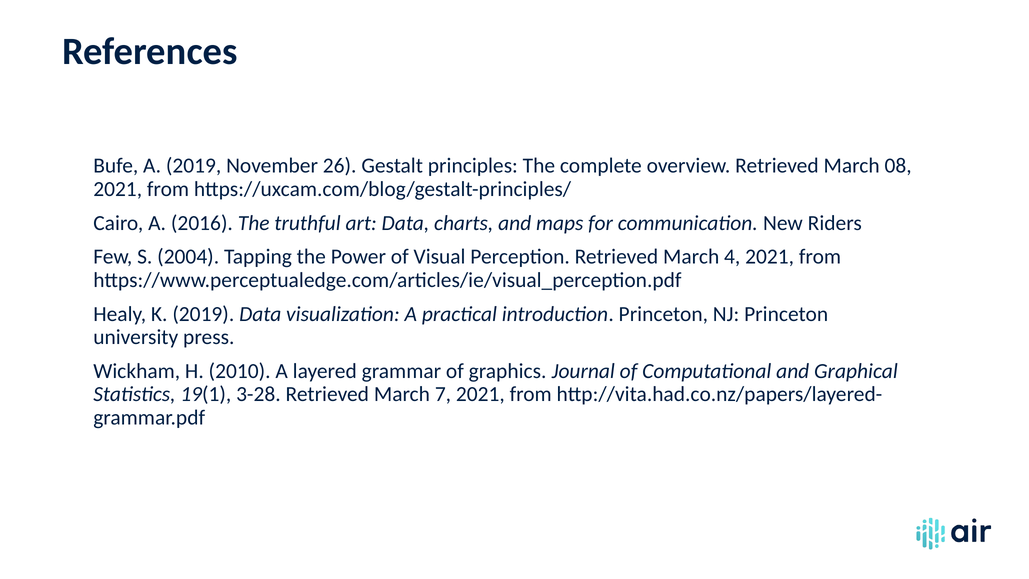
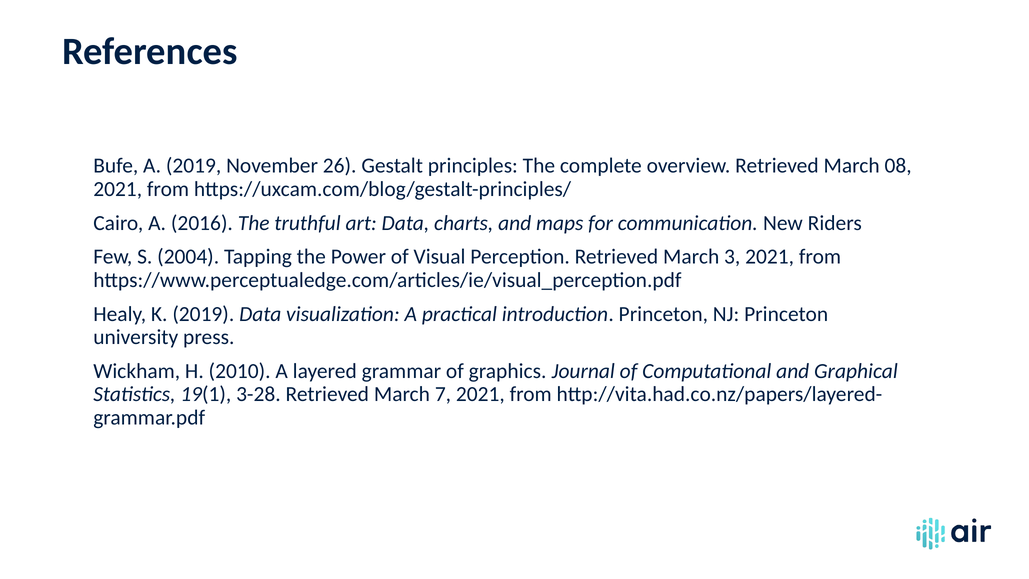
4: 4 -> 3
